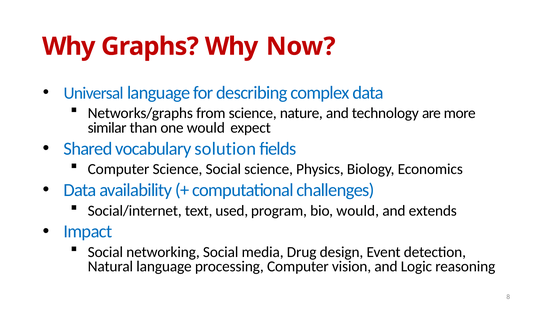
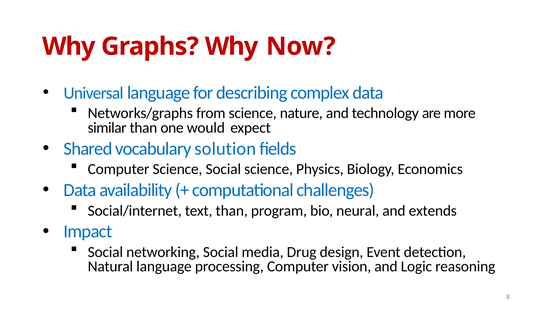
text used: used -> than
bio would: would -> neural
